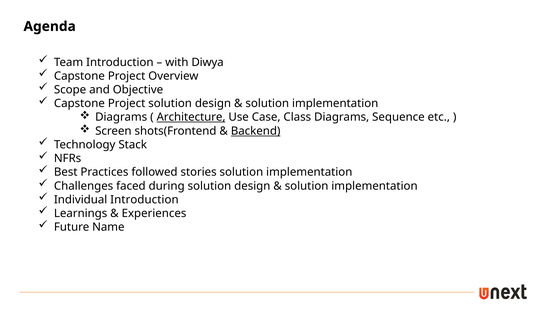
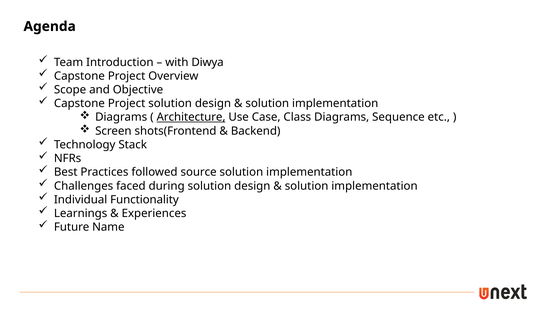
Backend underline: present -> none
stories: stories -> source
Individual Introduction: Introduction -> Functionality
